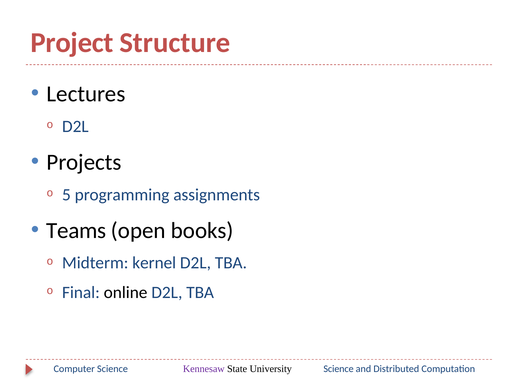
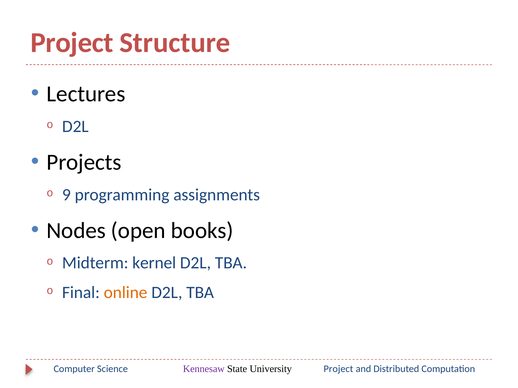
5: 5 -> 9
Teams: Teams -> Nodes
online colour: black -> orange
Science at (339, 369): Science -> Project
